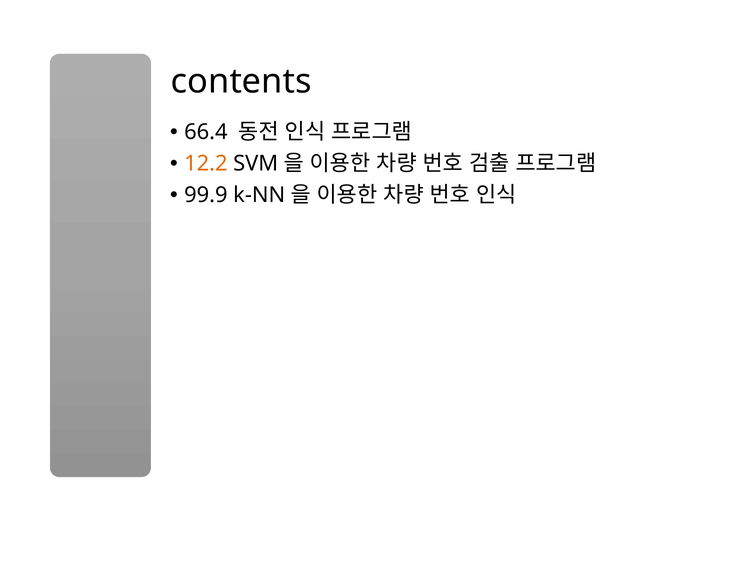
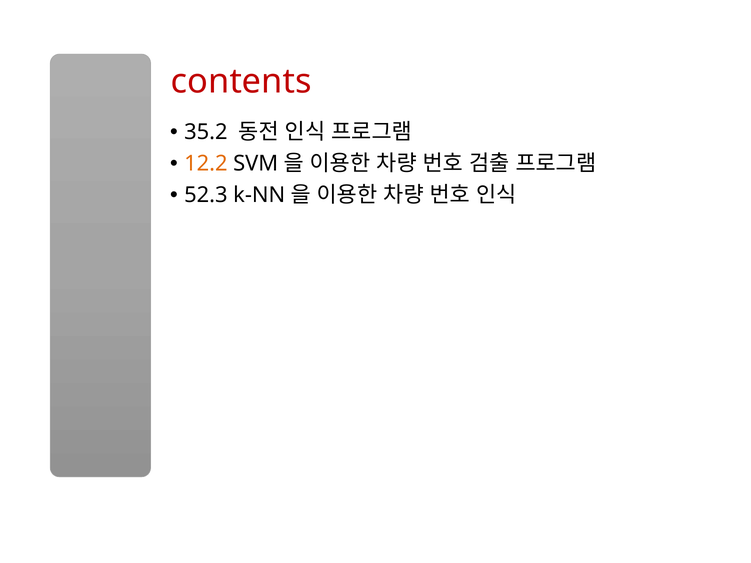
contents colour: black -> red
66.4: 66.4 -> 35.2
99.9: 99.9 -> 52.3
